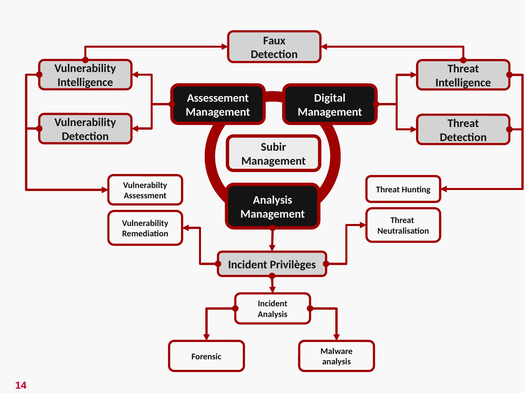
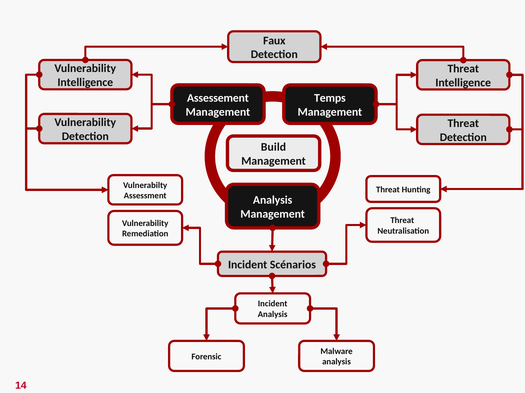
Digital: Digital -> Temps
Subir: Subir -> Build
Privilèges: Privilèges -> Scénarios
